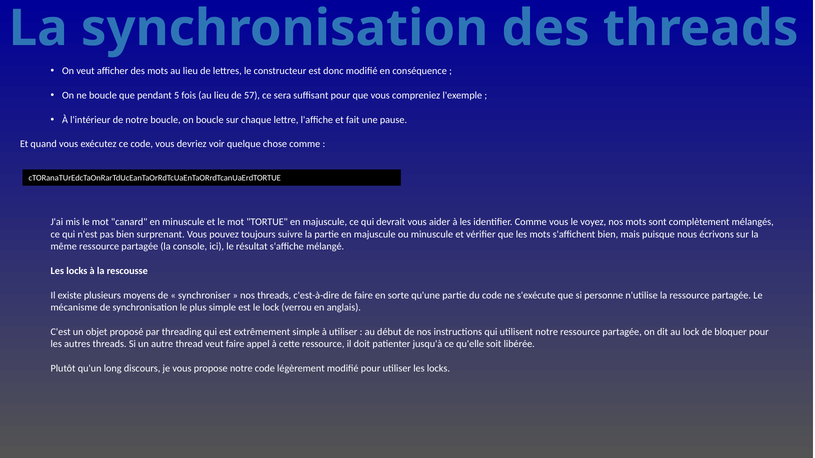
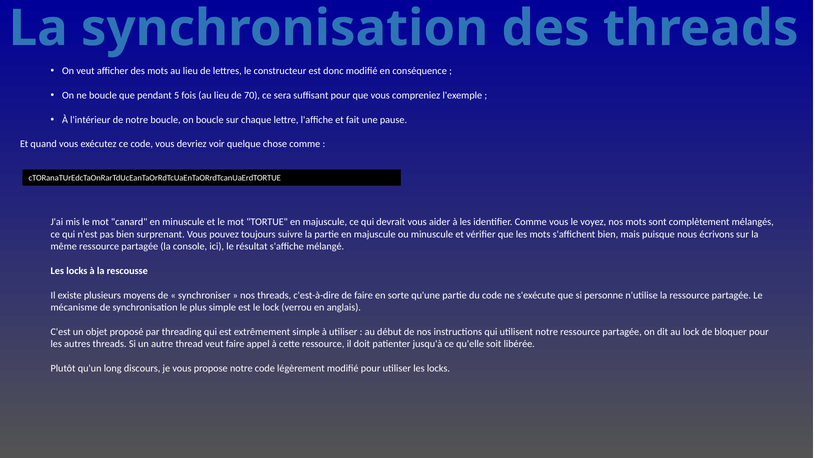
57: 57 -> 70
